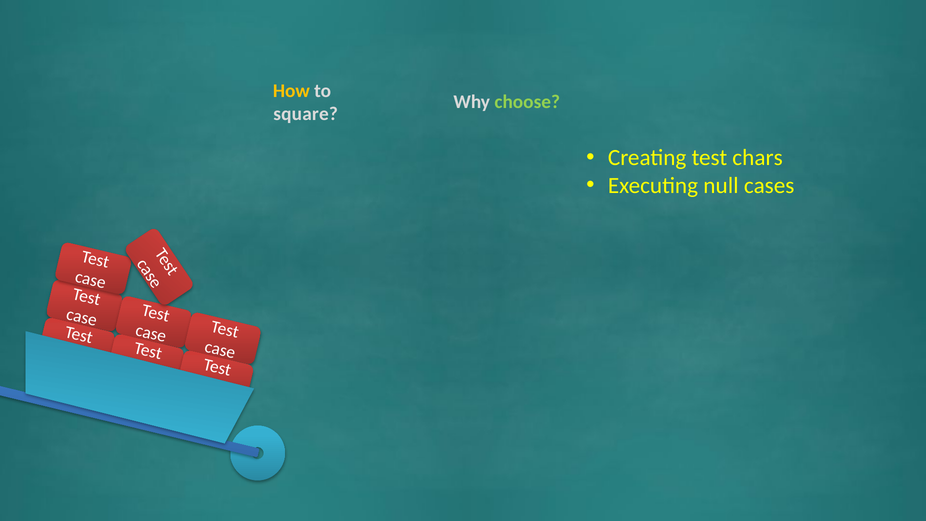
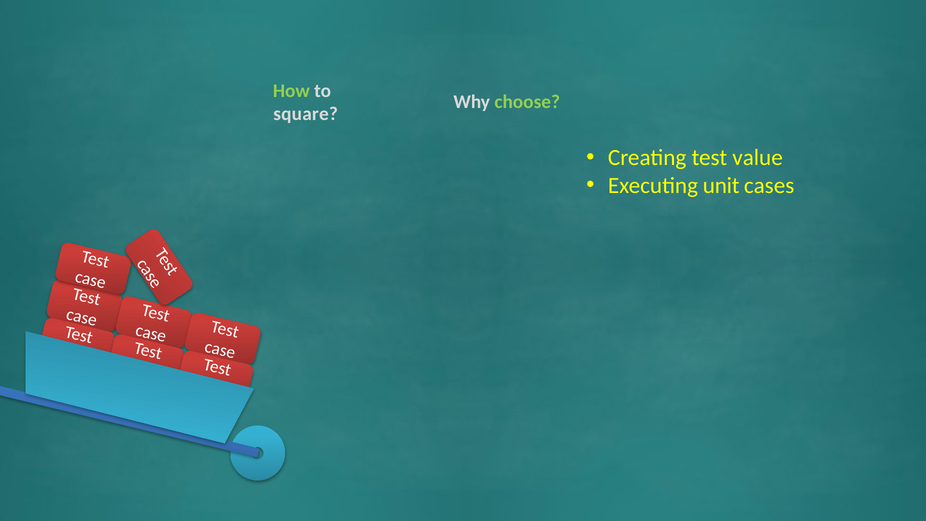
How colour: yellow -> light green
chars: chars -> value
null: null -> unit
